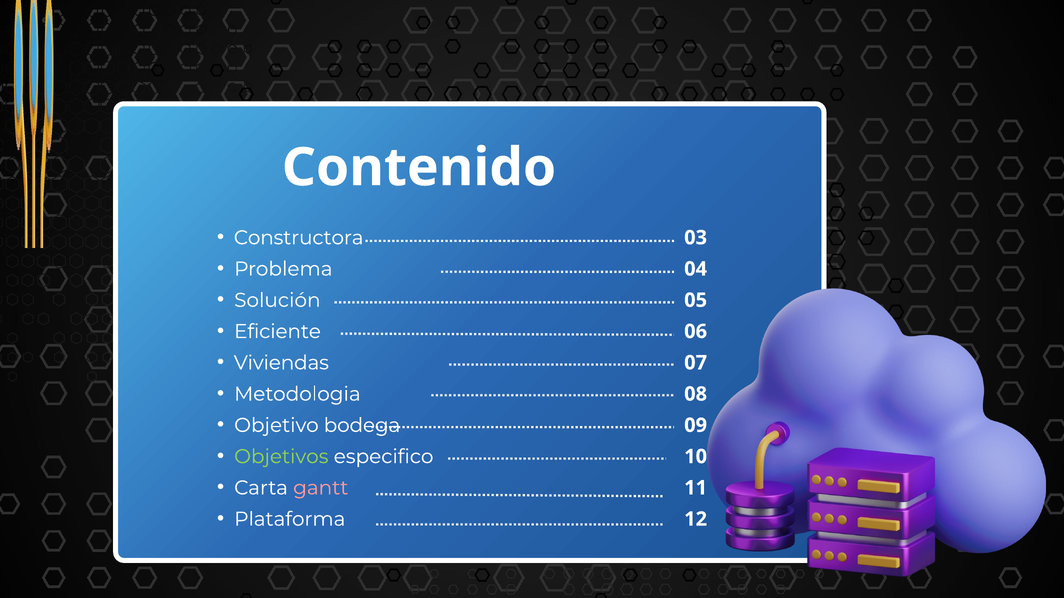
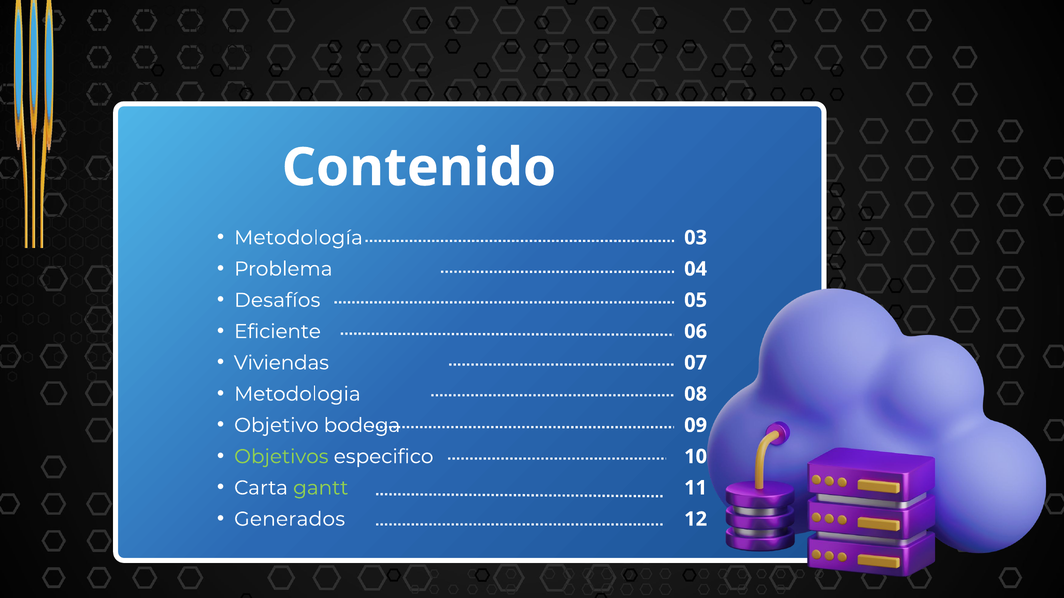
Constructora: Constructora -> Metodología
Solución: Solución -> Desafíos
gantt colour: pink -> light green
Plataforma: Plataforma -> Generados
